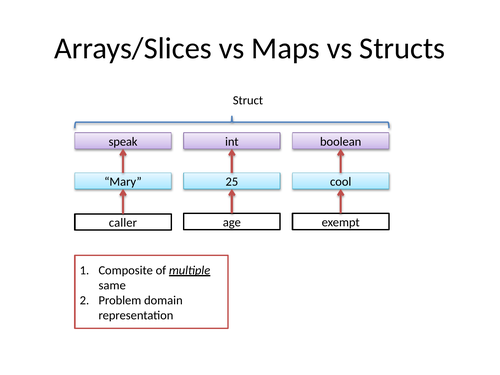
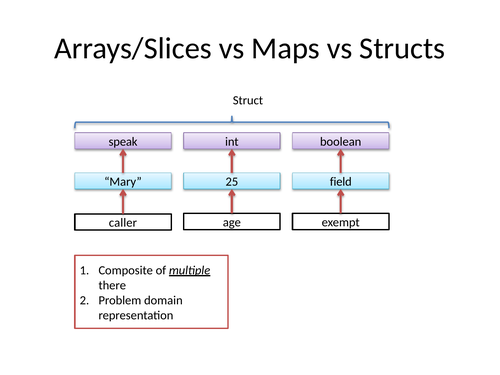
cool: cool -> field
same: same -> there
